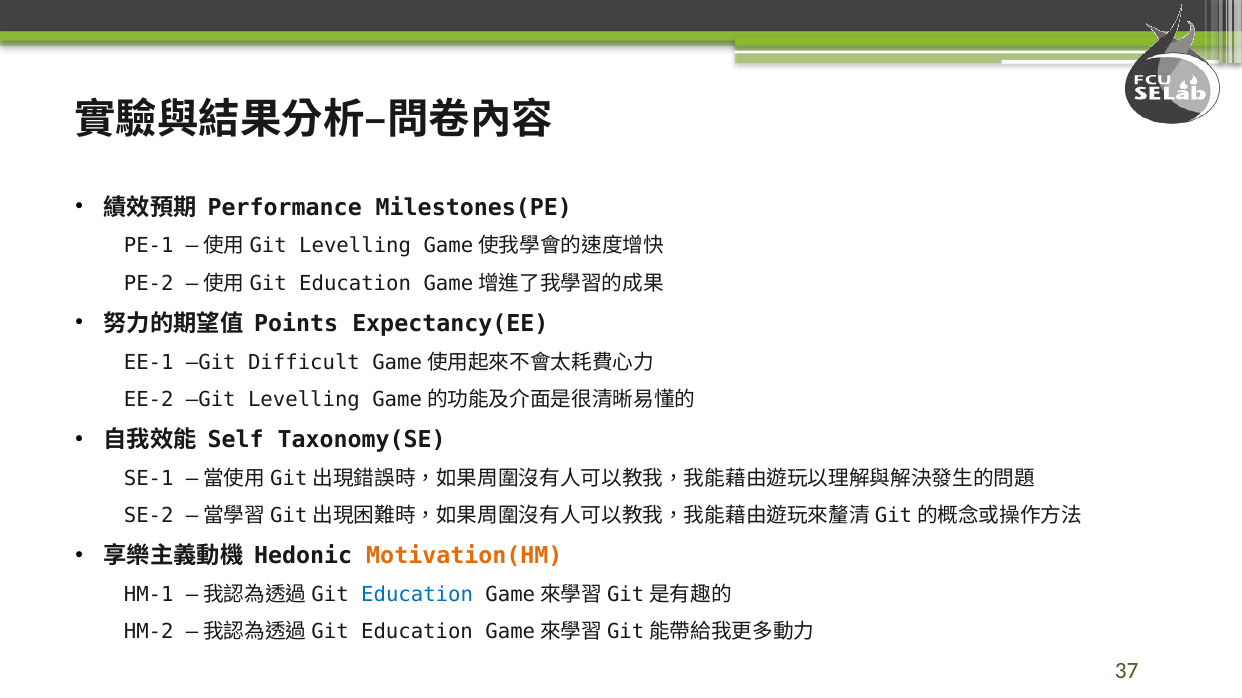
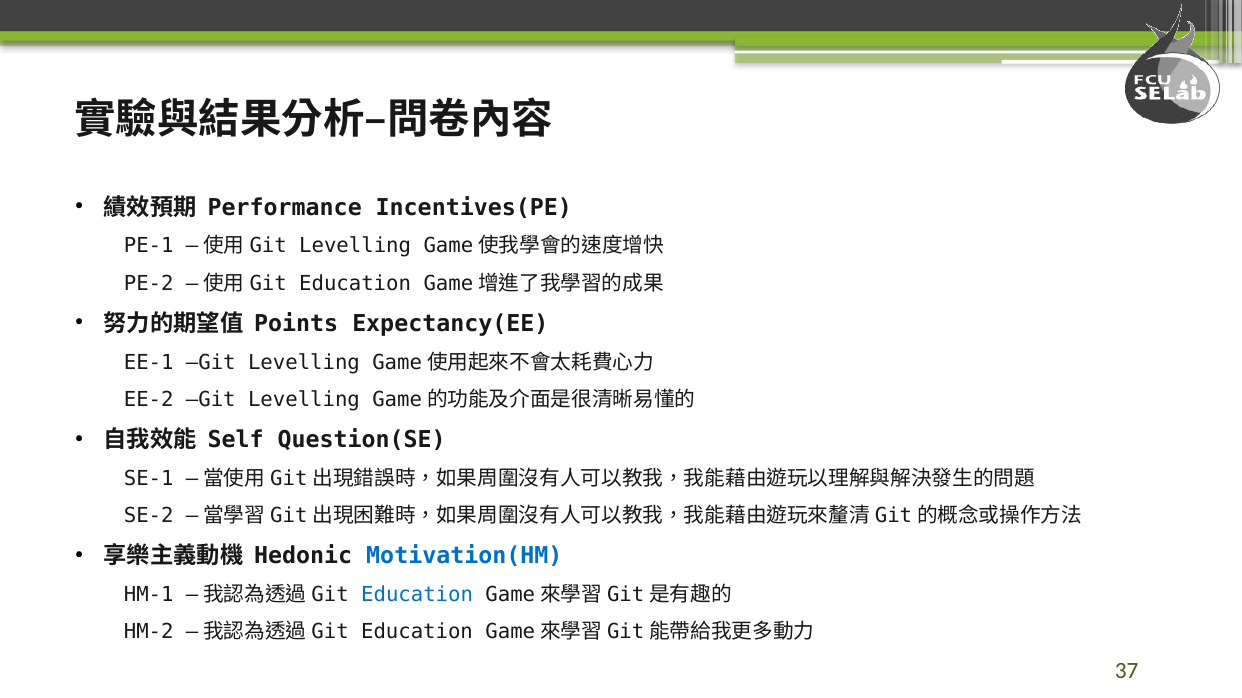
Milestones(PE: Milestones(PE -> Incentives(PE
Difficult at (304, 363): Difficult -> Levelling
Taxonomy(SE: Taxonomy(SE -> Question(SE
Motivation(HM colour: orange -> blue
